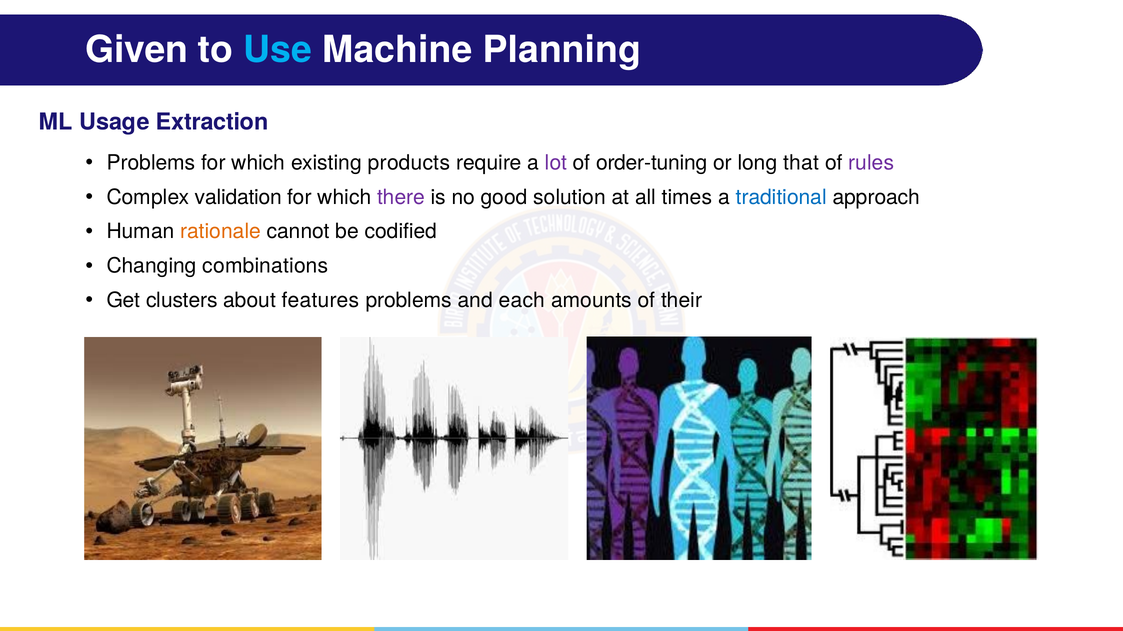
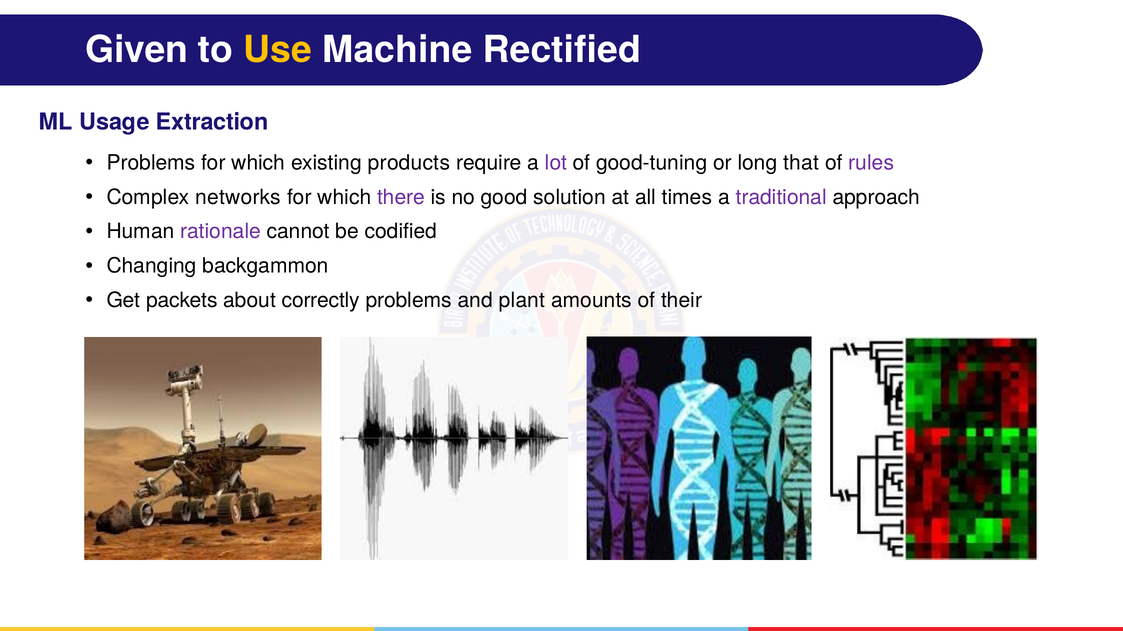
Use colour: light blue -> yellow
Planning: Planning -> Rectified
order-tuning: order-tuning -> good-tuning
validation: validation -> networks
traditional colour: blue -> purple
rationale colour: orange -> purple
combinations: combinations -> backgammon
clusters: clusters -> packets
features: features -> correctly
each: each -> plant
